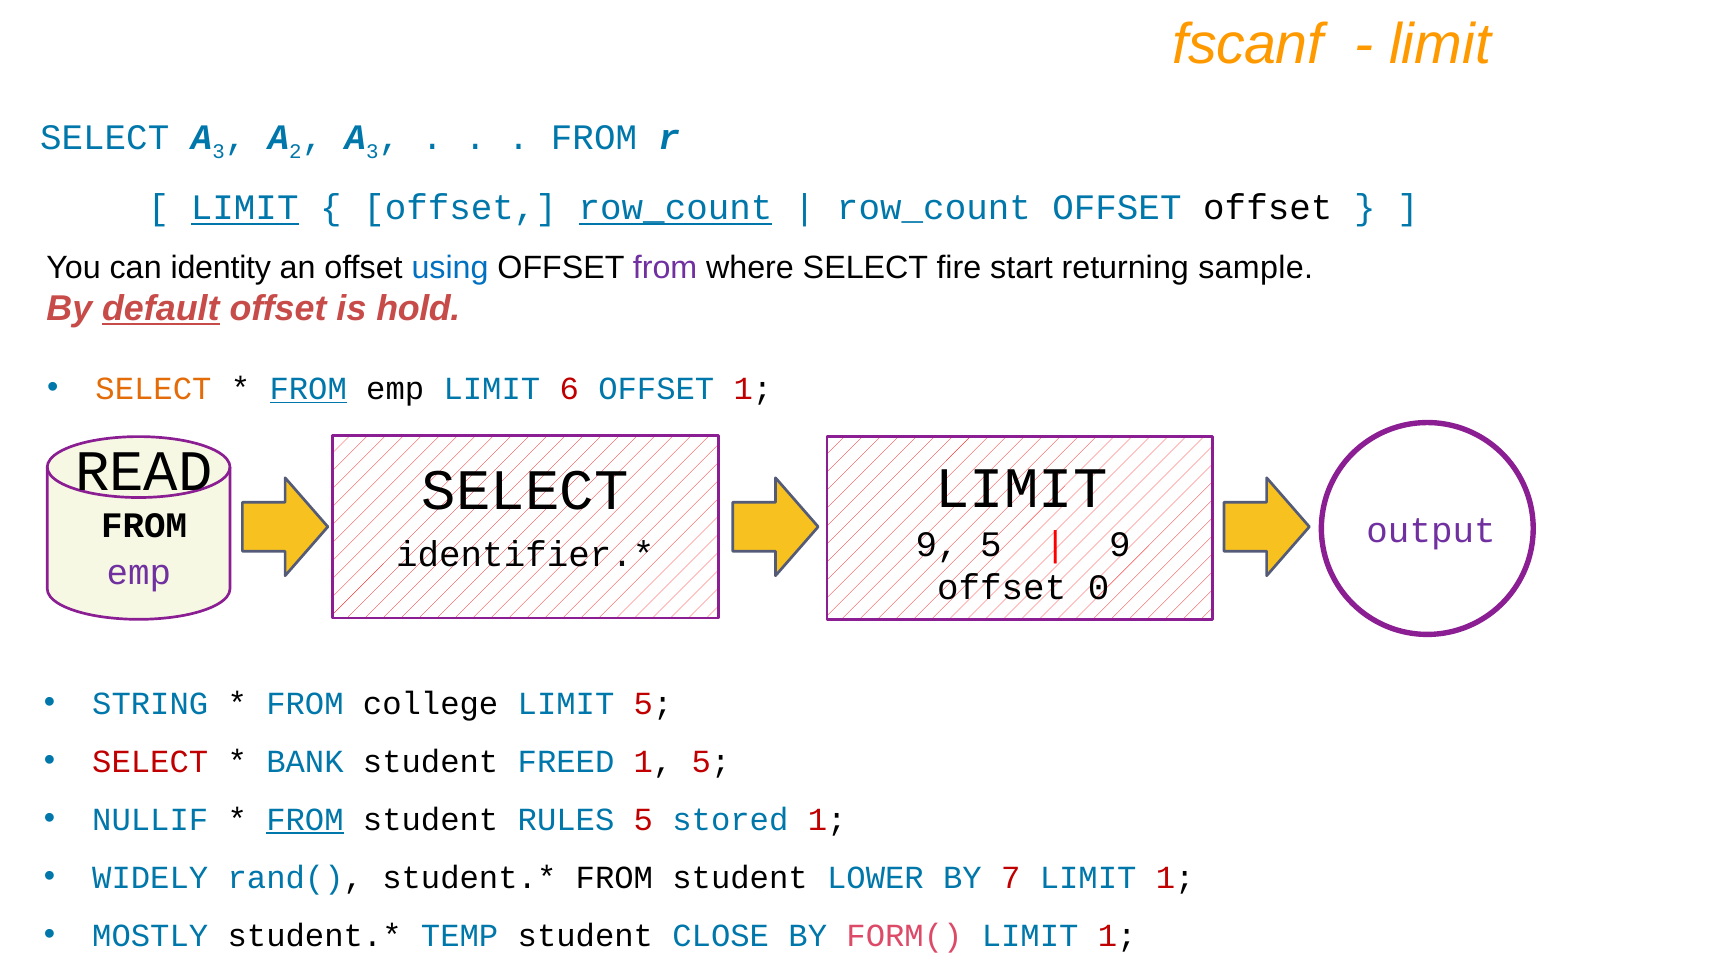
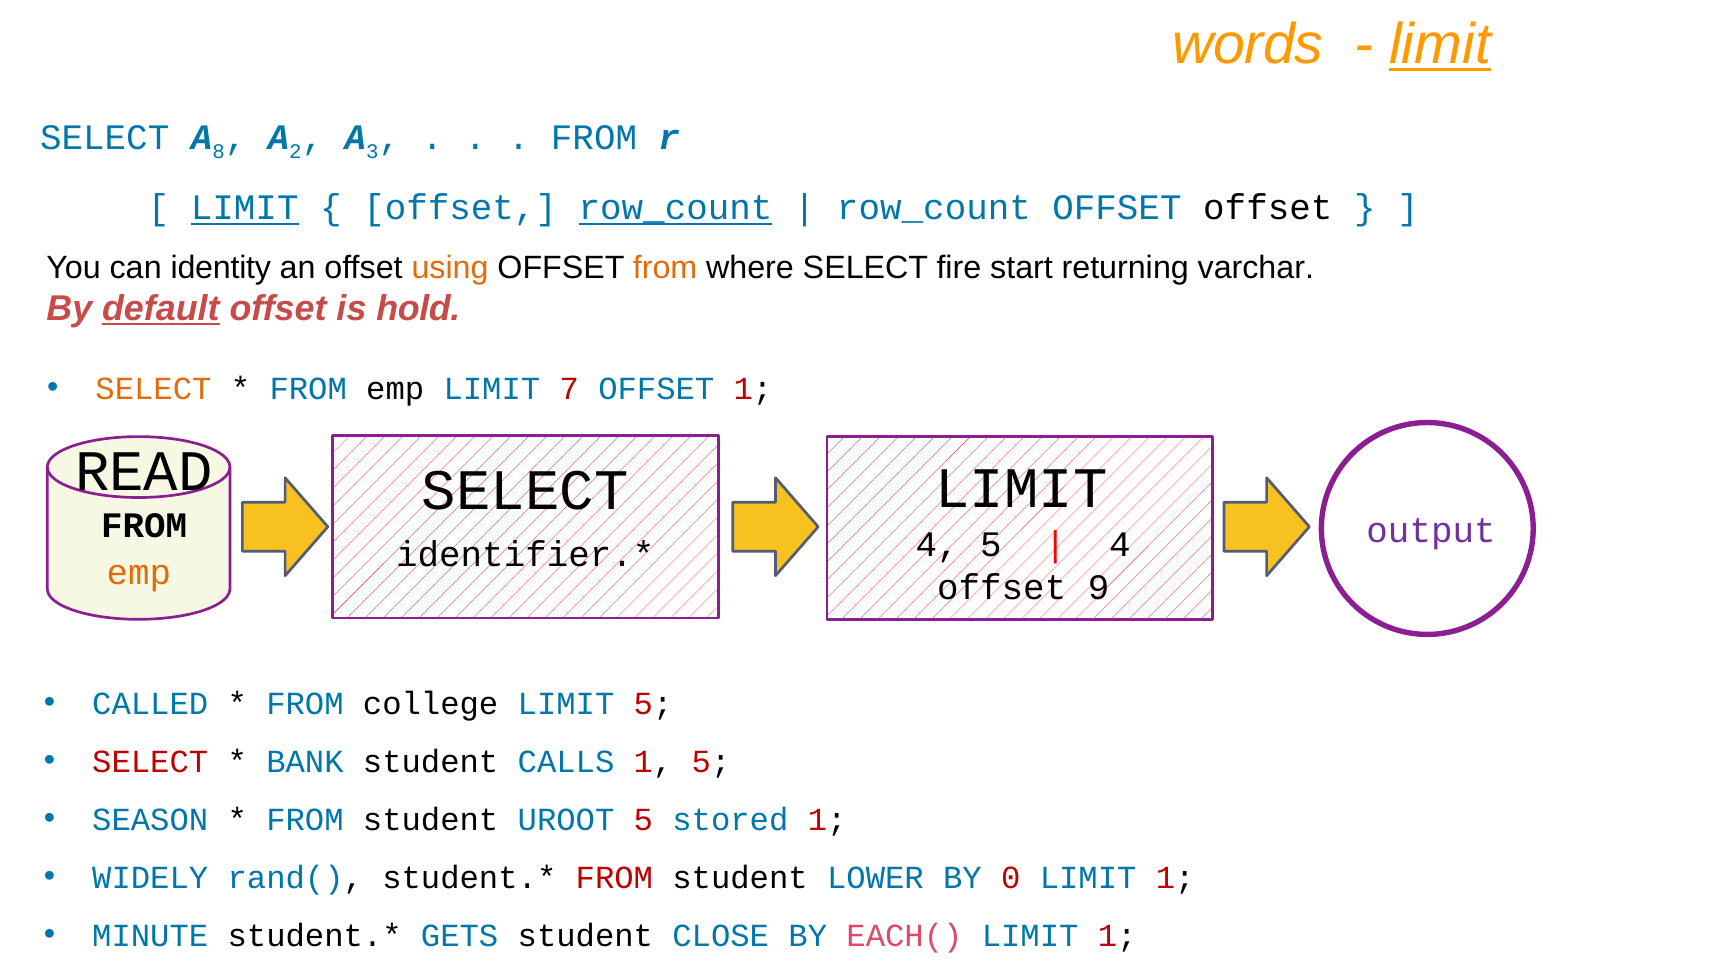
fscanf: fscanf -> words
limit at (1440, 45) underline: none -> present
3 at (219, 152): 3 -> 8
using colour: blue -> orange
from at (665, 268) colour: purple -> orange
sample: sample -> varchar
FROM at (308, 389) underline: present -> none
6: 6 -> 7
9 at (937, 544): 9 -> 4
9 at (1120, 544): 9 -> 4
emp at (139, 573) colour: purple -> orange
0: 0 -> 9
STRING: STRING -> CALLED
FREED: FREED -> CALLS
NULLIF: NULLIF -> SEASON
FROM at (305, 819) underline: present -> none
RULES: RULES -> UROOT
FROM at (614, 877) colour: black -> red
7: 7 -> 0
MOSTLY: MOSTLY -> MINUTE
TEMP: TEMP -> GETS
FORM(: FORM( -> EACH(
